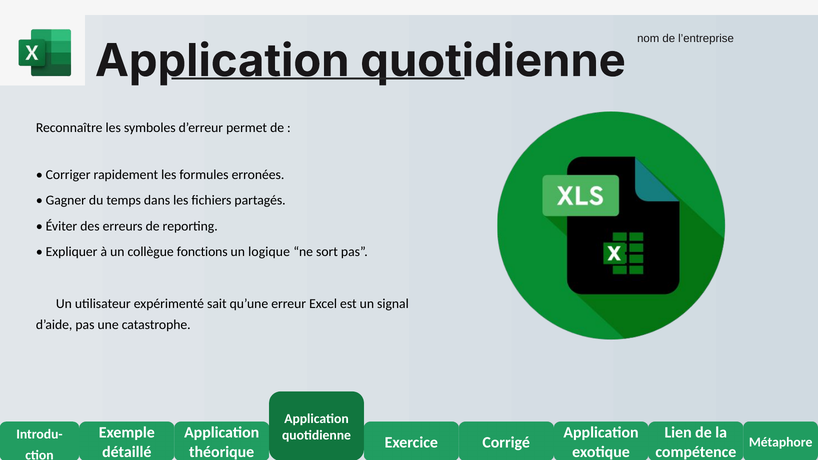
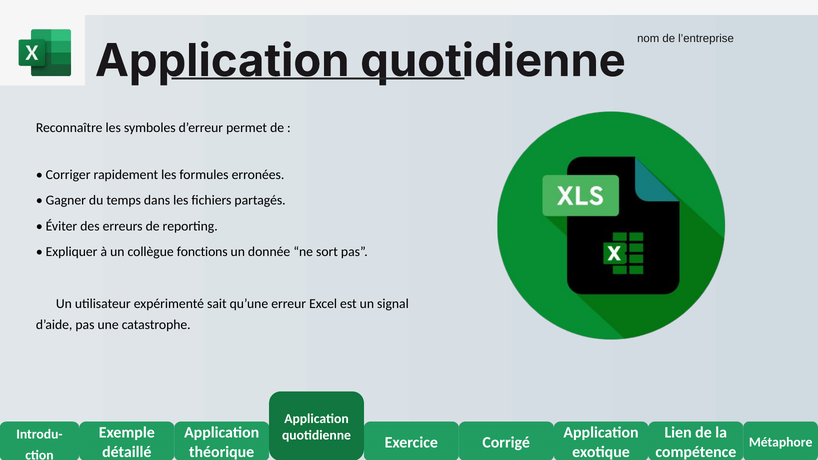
logique: logique -> donnée
